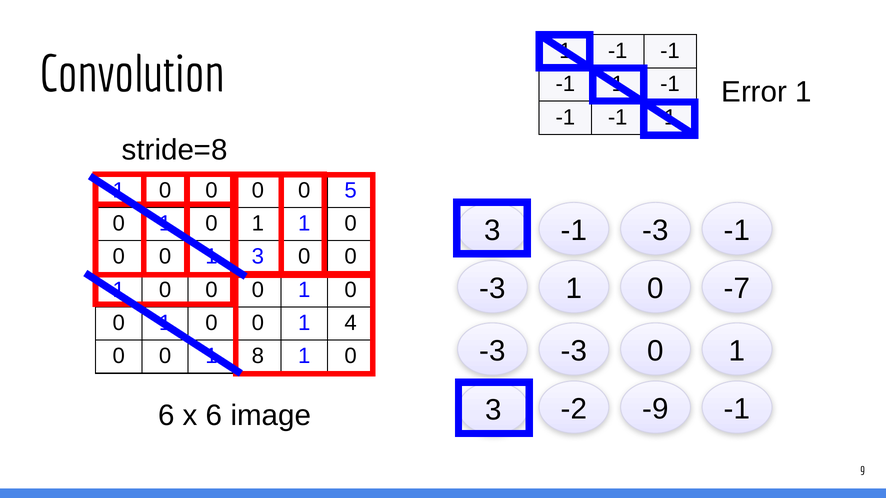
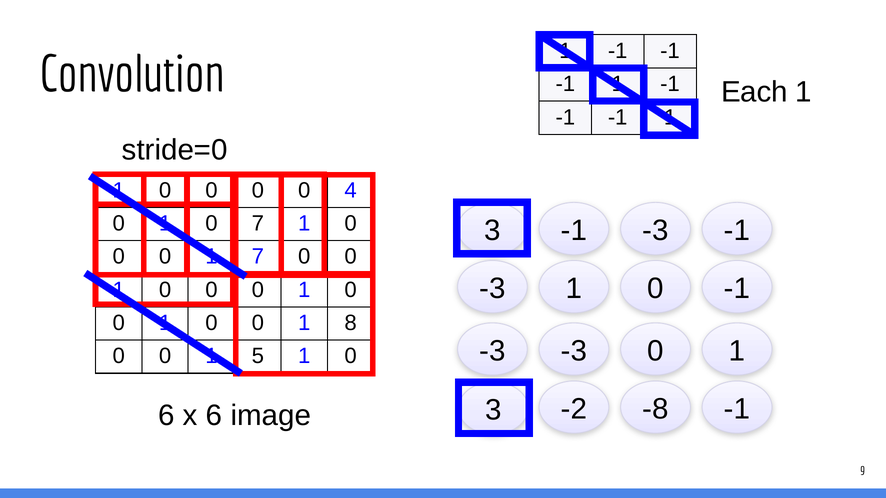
Error: Error -> Each
stride=8: stride=8 -> stride=0
5: 5 -> 4
1 at (258, 224): 1 -> 7
3 at (258, 257): 3 -> 7
0 -7: -7 -> -1
4: 4 -> 8
8: 8 -> 5
-9: -9 -> -8
